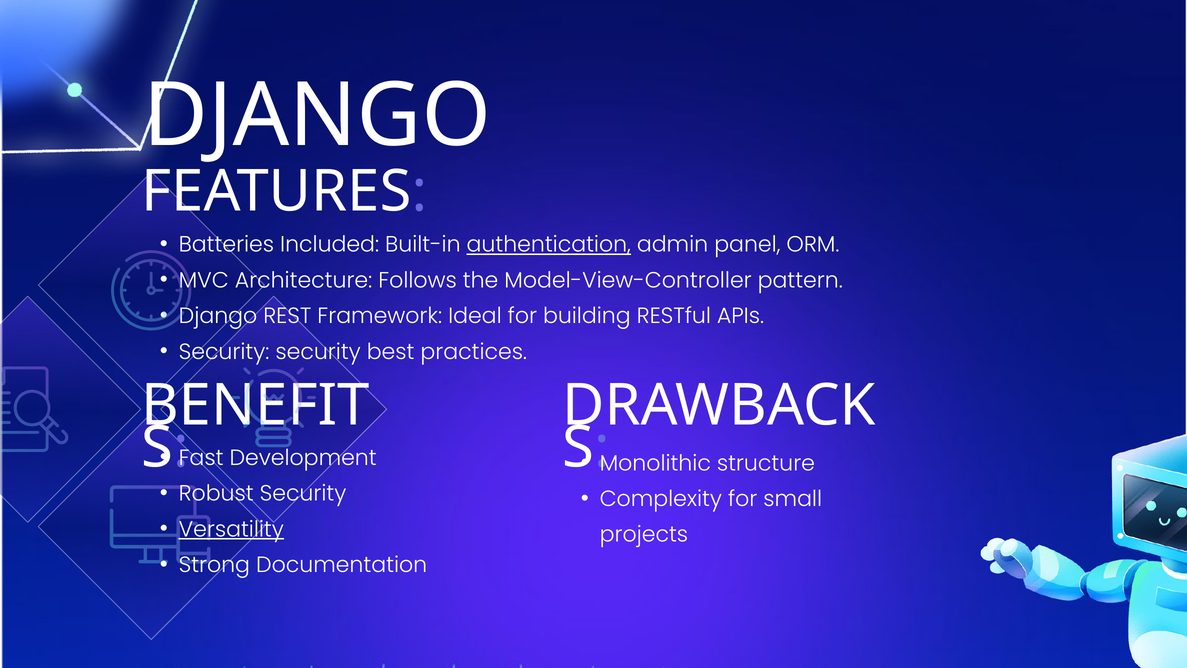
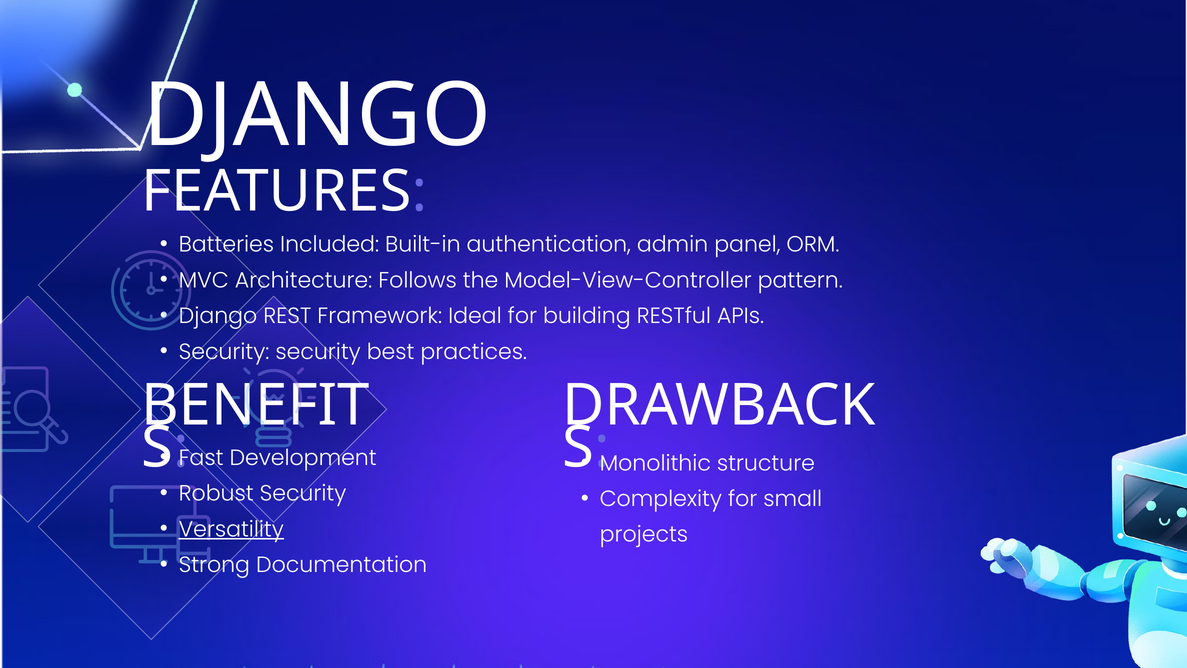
authentication underline: present -> none
